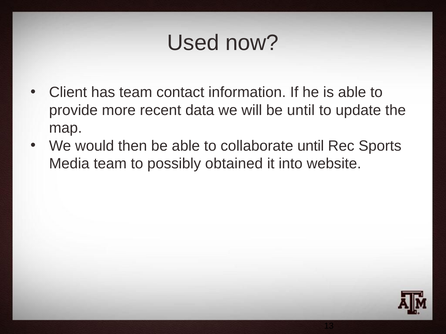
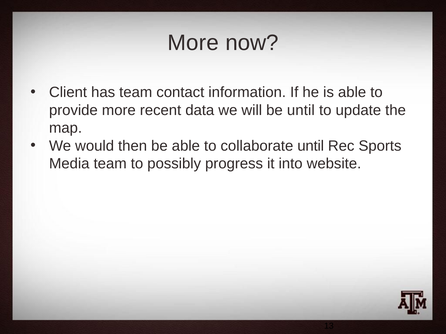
Used at (193, 43): Used -> More
obtained: obtained -> progress
